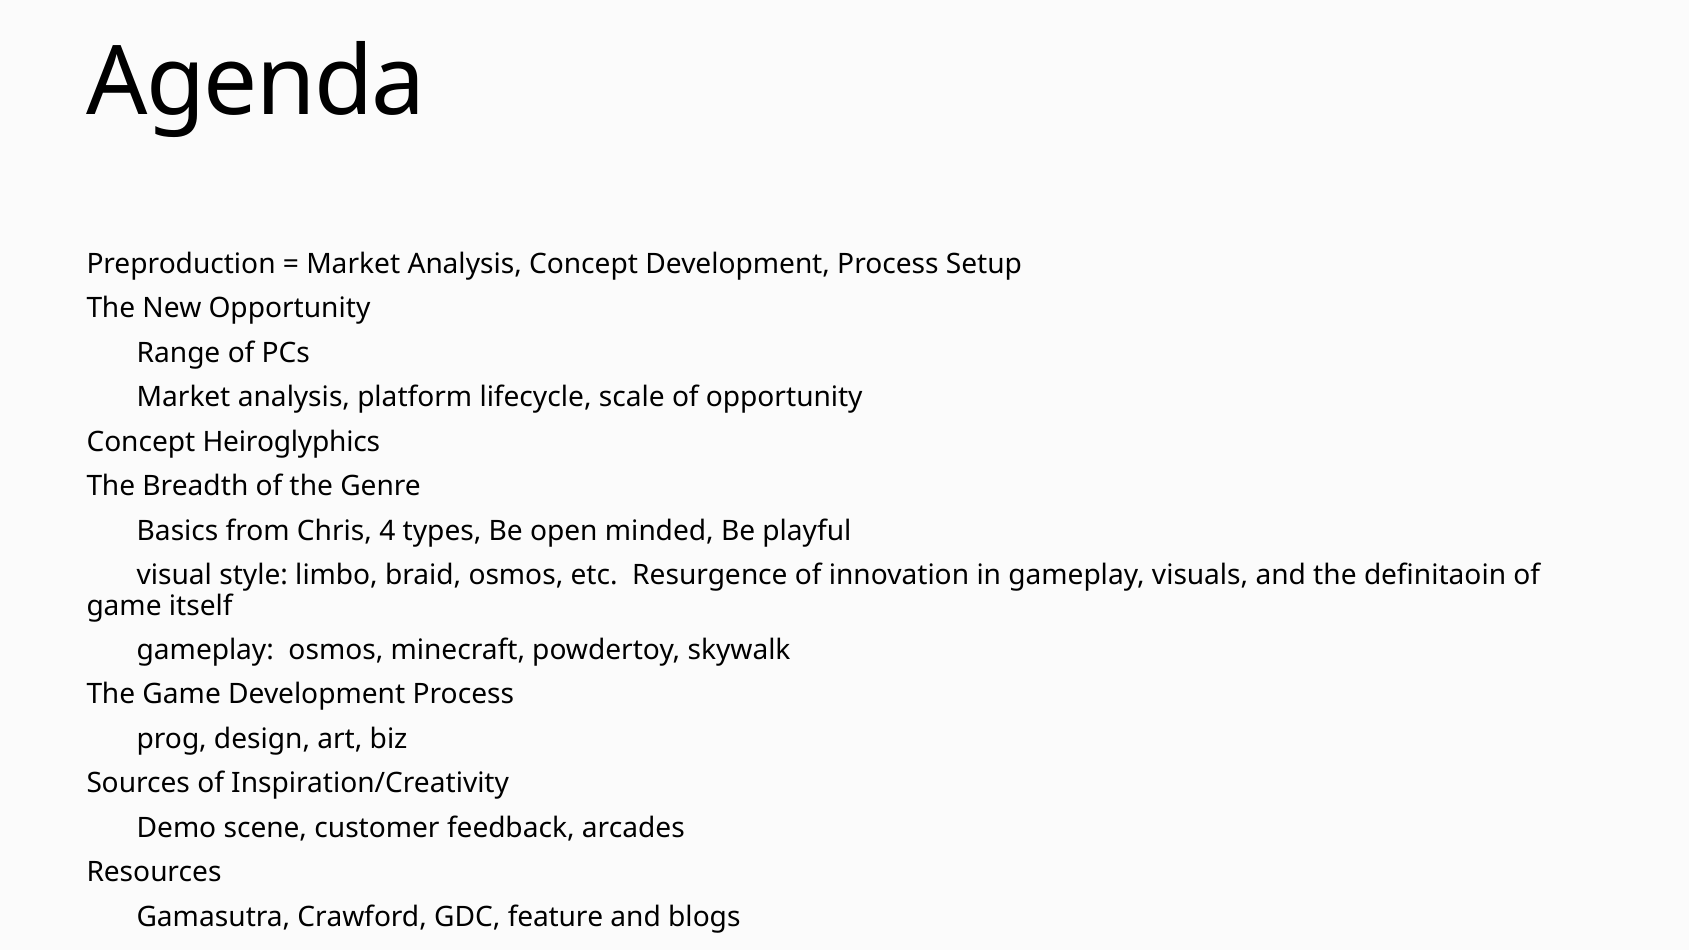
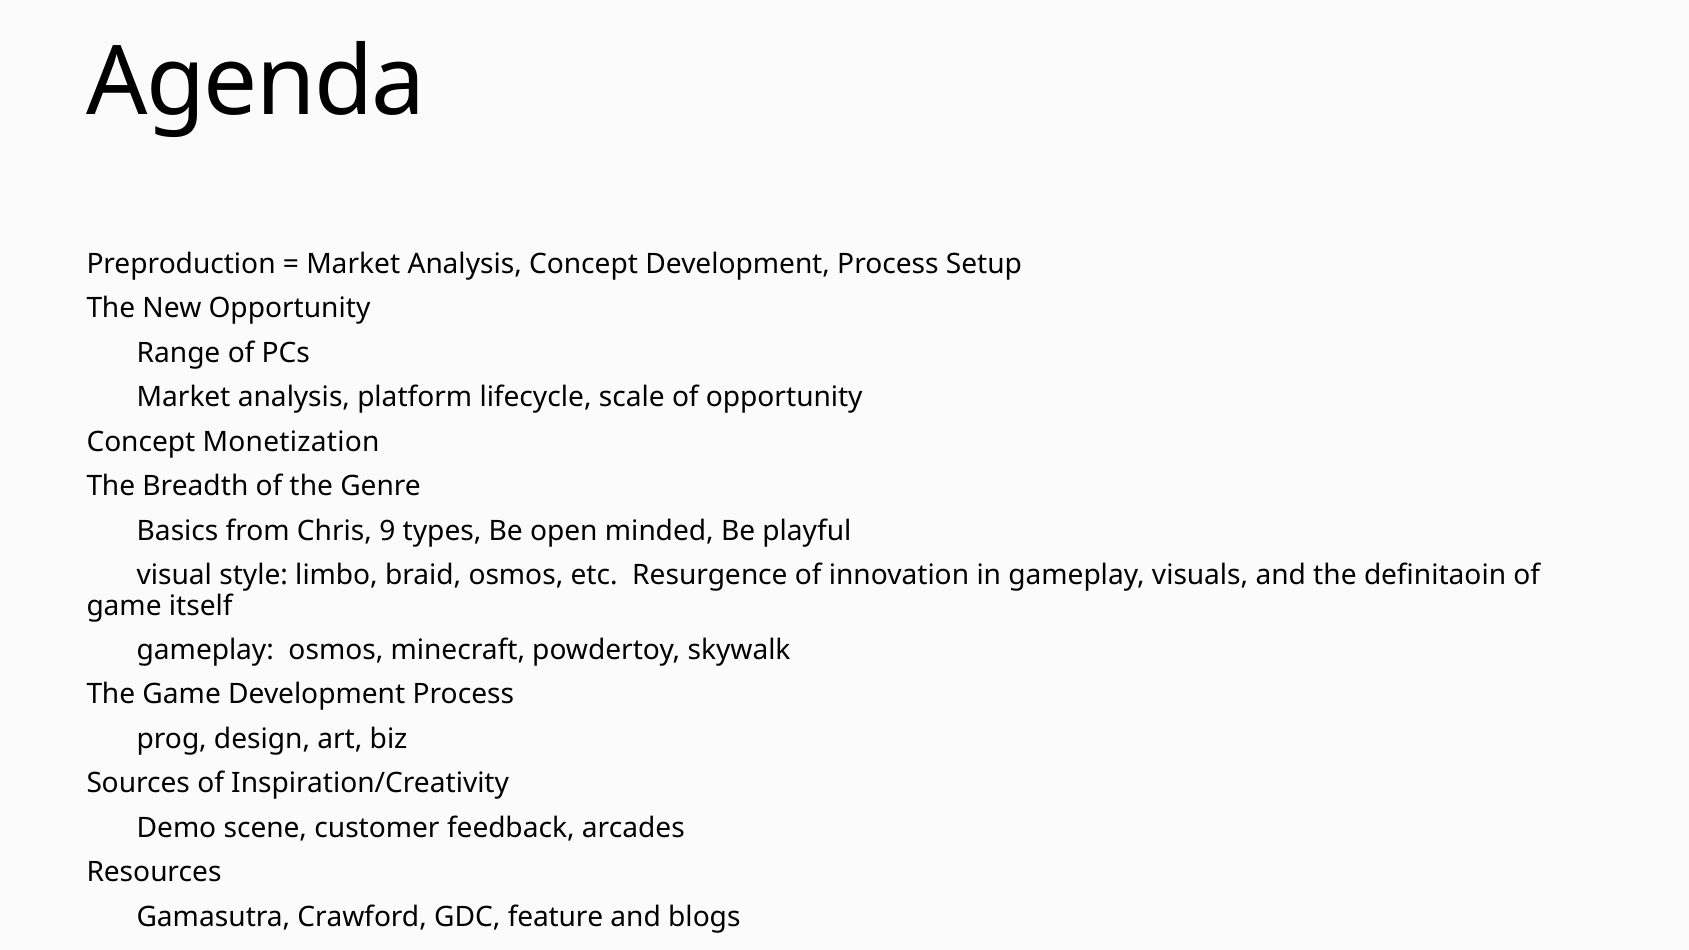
Heiroglyphics: Heiroglyphics -> Monetization
4: 4 -> 9
